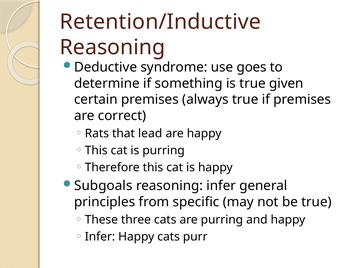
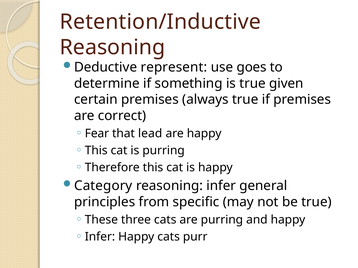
syndrome: syndrome -> represent
Rats: Rats -> Fear
Subgoals: Subgoals -> Category
